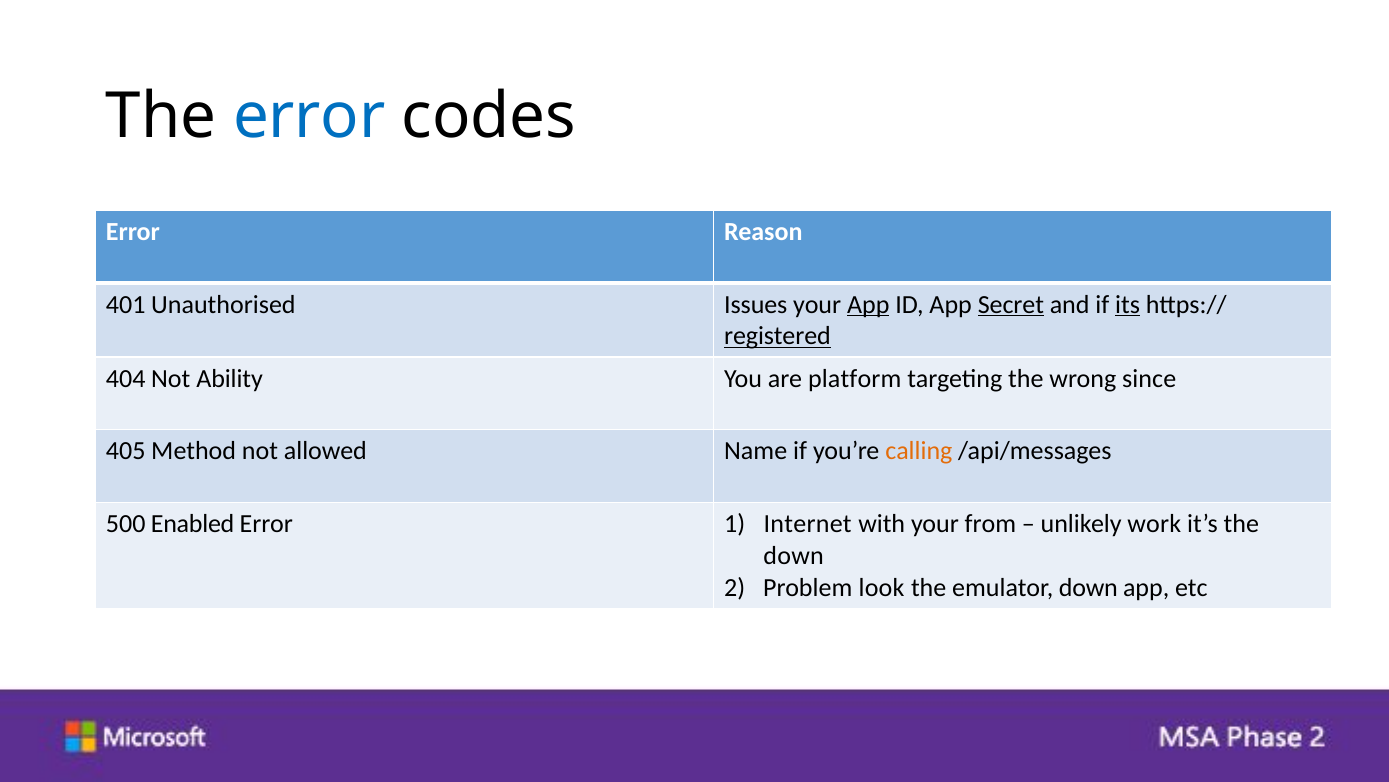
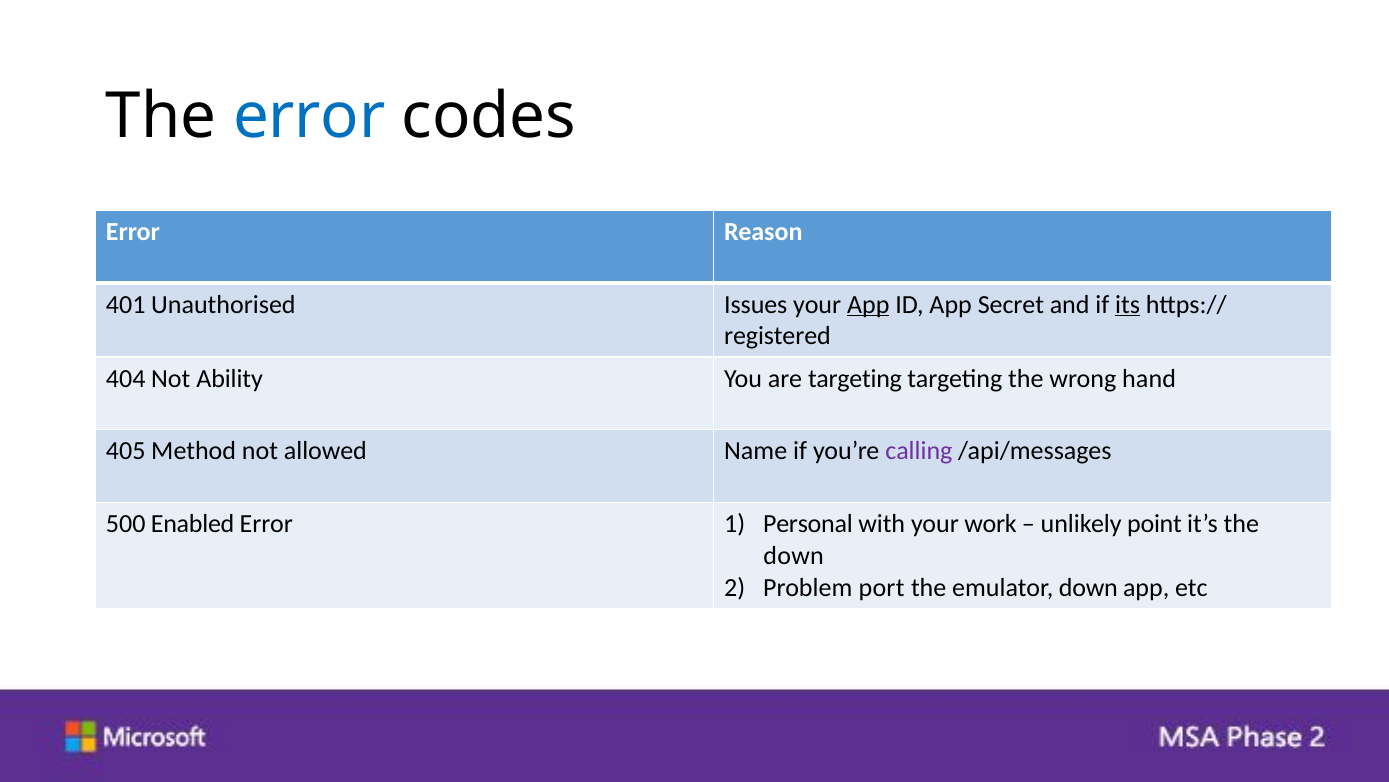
Secret underline: present -> none
registered underline: present -> none
are platform: platform -> targeting
since: since -> hand
calling colour: orange -> purple
Internet: Internet -> Personal
from: from -> work
work: work -> point
look: look -> port
